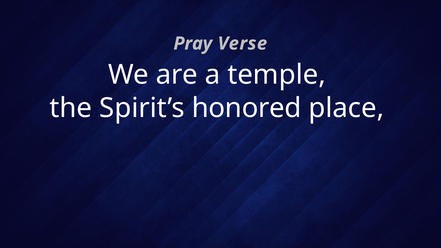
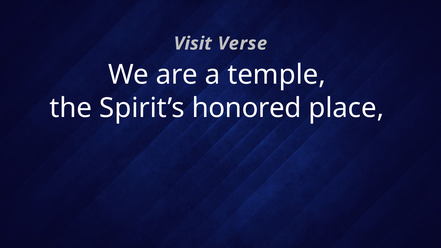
Pray: Pray -> Visit
